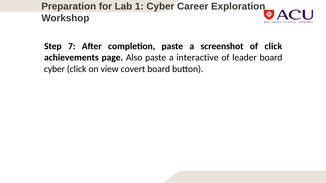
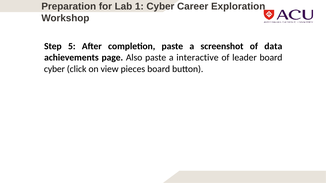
7: 7 -> 5
of click: click -> data
covert: covert -> pieces
